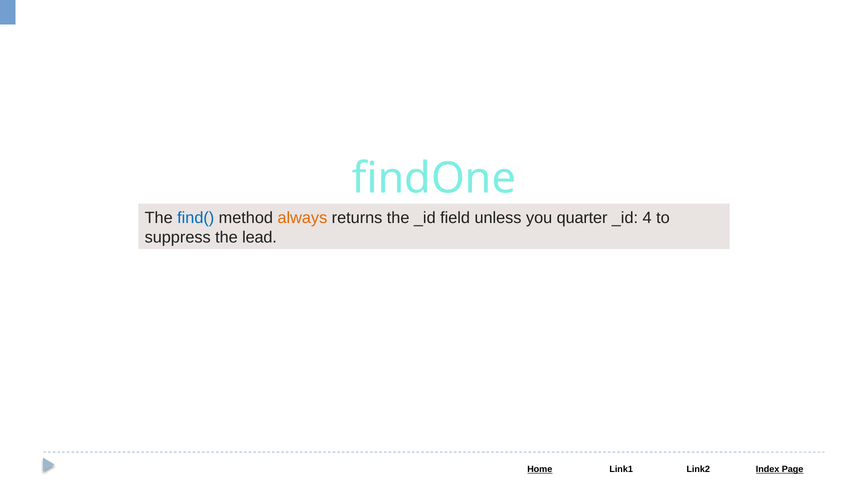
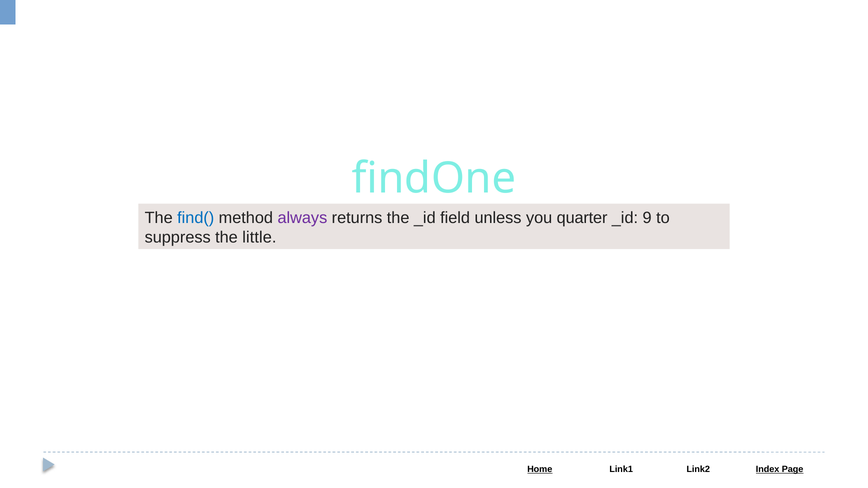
always colour: orange -> purple
4: 4 -> 9
lead: lead -> little
